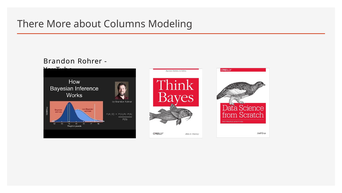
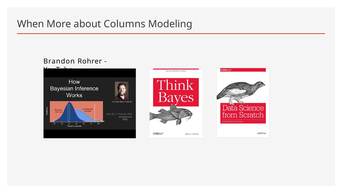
There: There -> When
